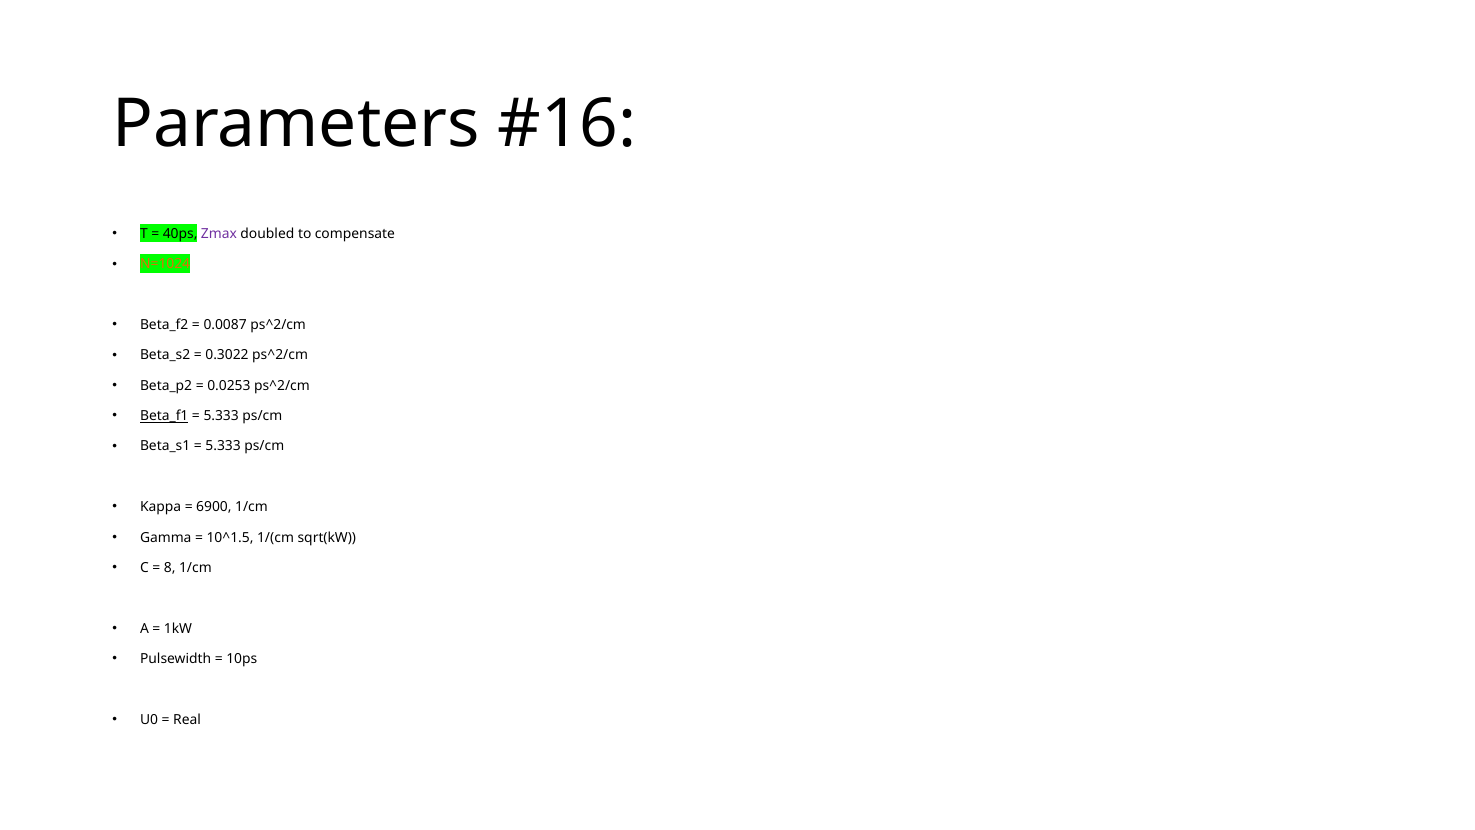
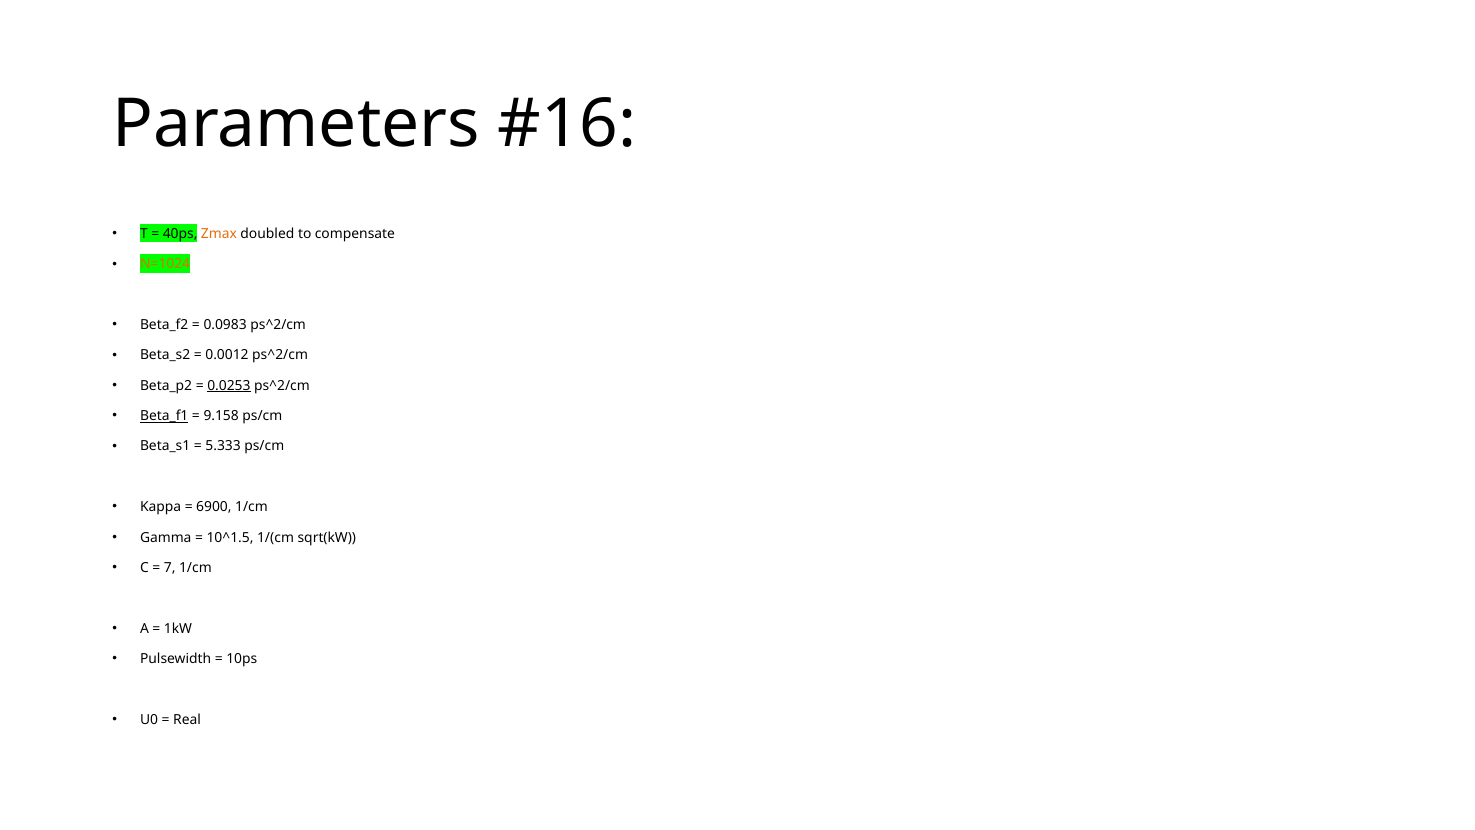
Zmax colour: purple -> orange
0.0087: 0.0087 -> 0.0983
0.3022: 0.3022 -> 0.0012
0.0253 underline: none -> present
5.333 at (221, 416): 5.333 -> 9.158
8: 8 -> 7
